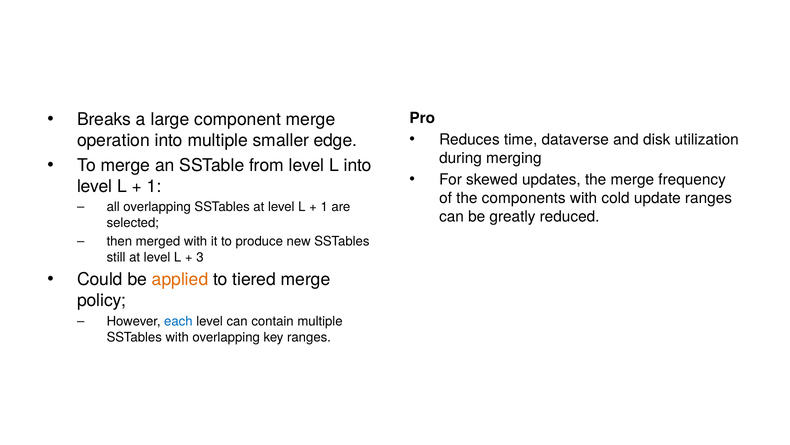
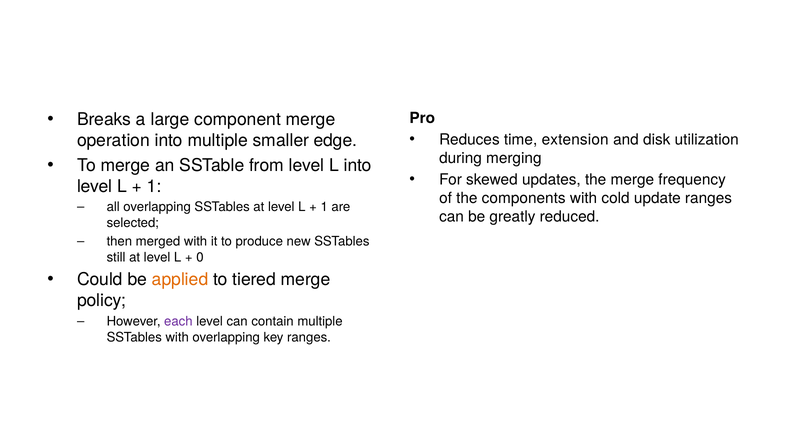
dataverse: dataverse -> extension
3: 3 -> 0
each colour: blue -> purple
